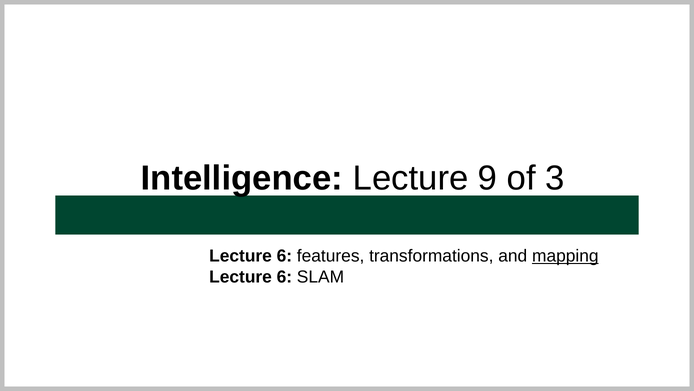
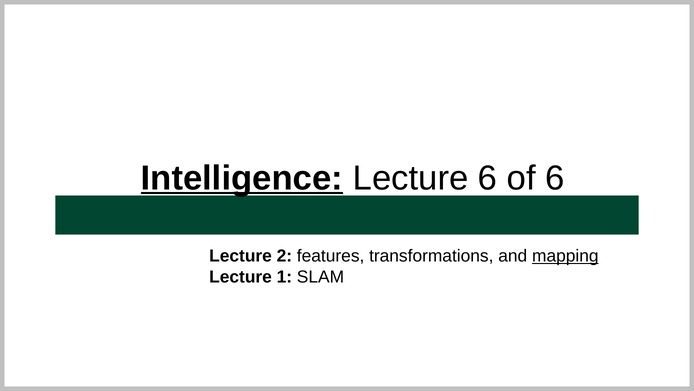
Intelligence underline: none -> present
Lecture 9: 9 -> 6
of 3: 3 -> 6
6 at (284, 256): 6 -> 2
6 at (284, 276): 6 -> 1
